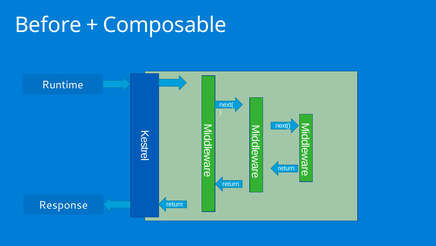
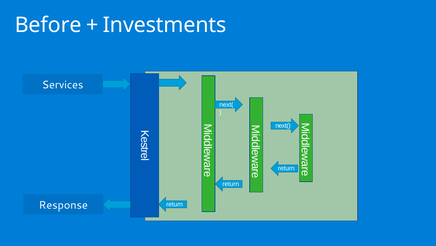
Composable: Composable -> Investments
Runtime: Runtime -> Services
